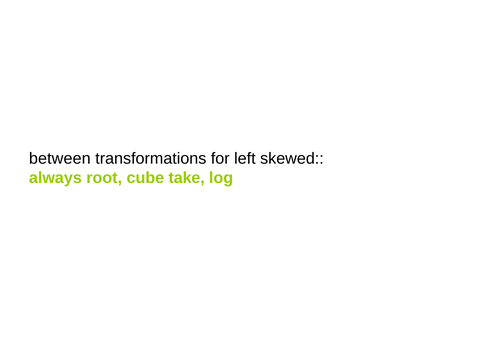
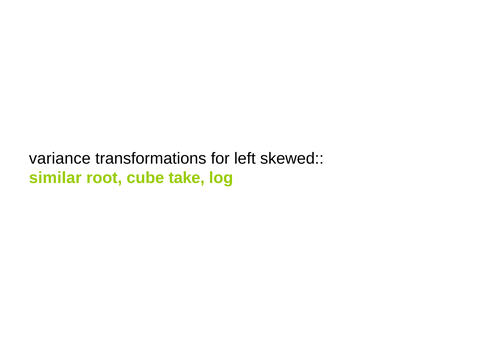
between: between -> variance
always: always -> similar
